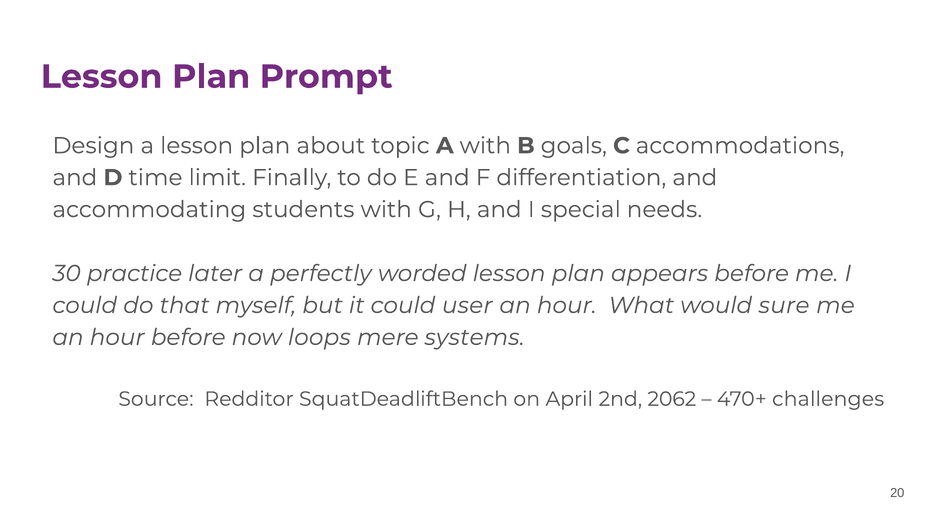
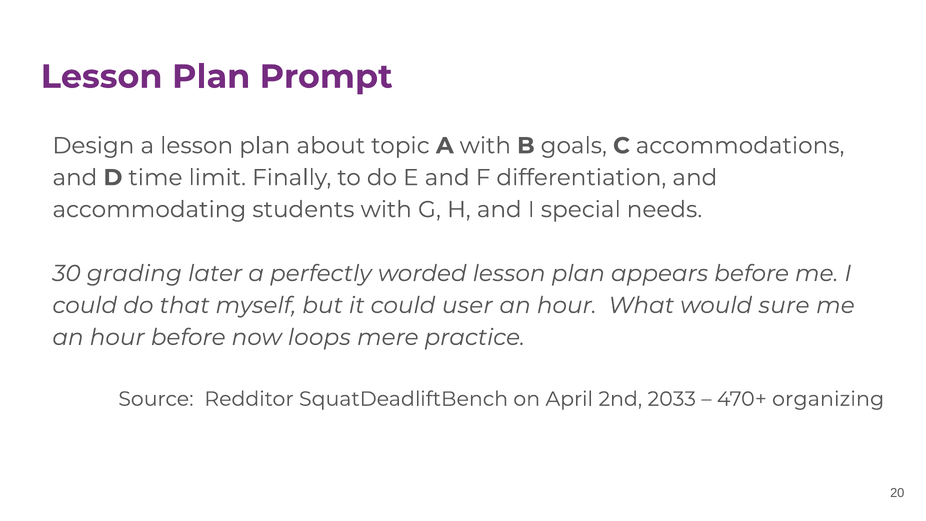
practice: practice -> grading
systems: systems -> practice
2062: 2062 -> 2033
challenges: challenges -> organizing
